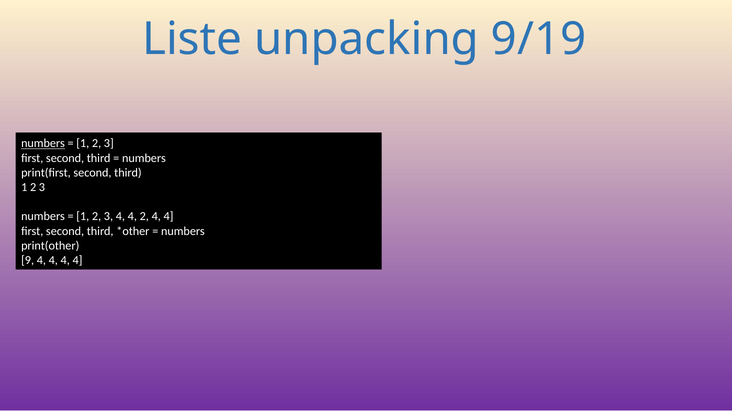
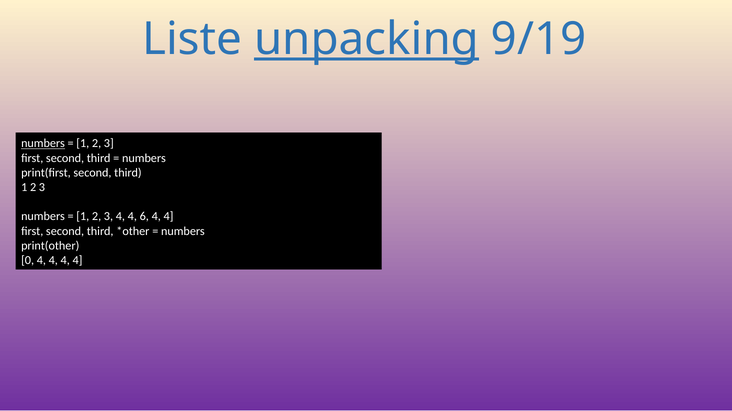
unpacking underline: none -> present
4 2: 2 -> 6
9: 9 -> 0
